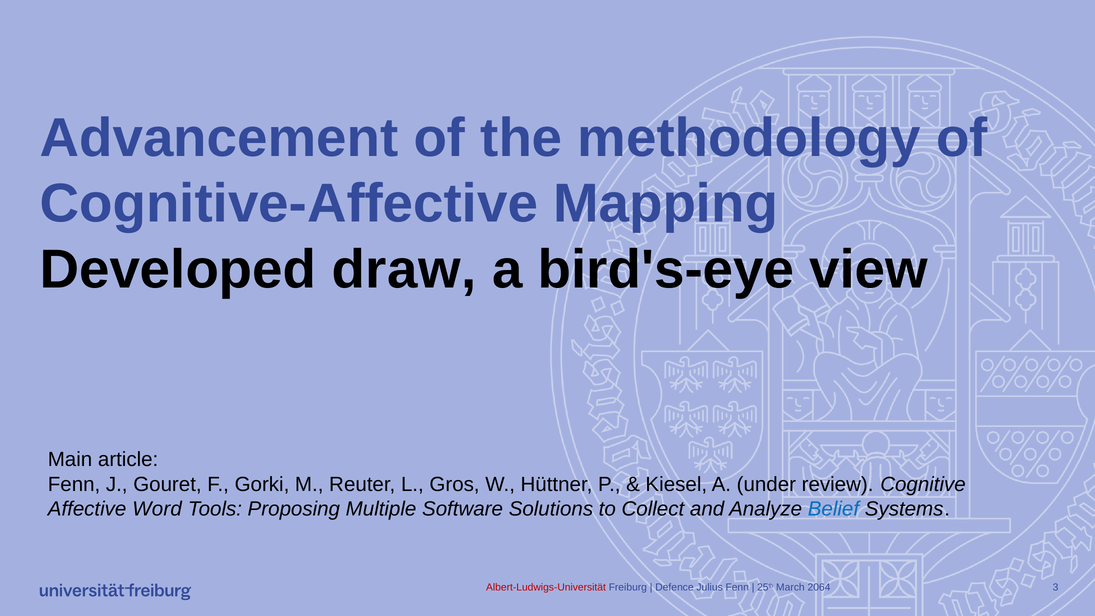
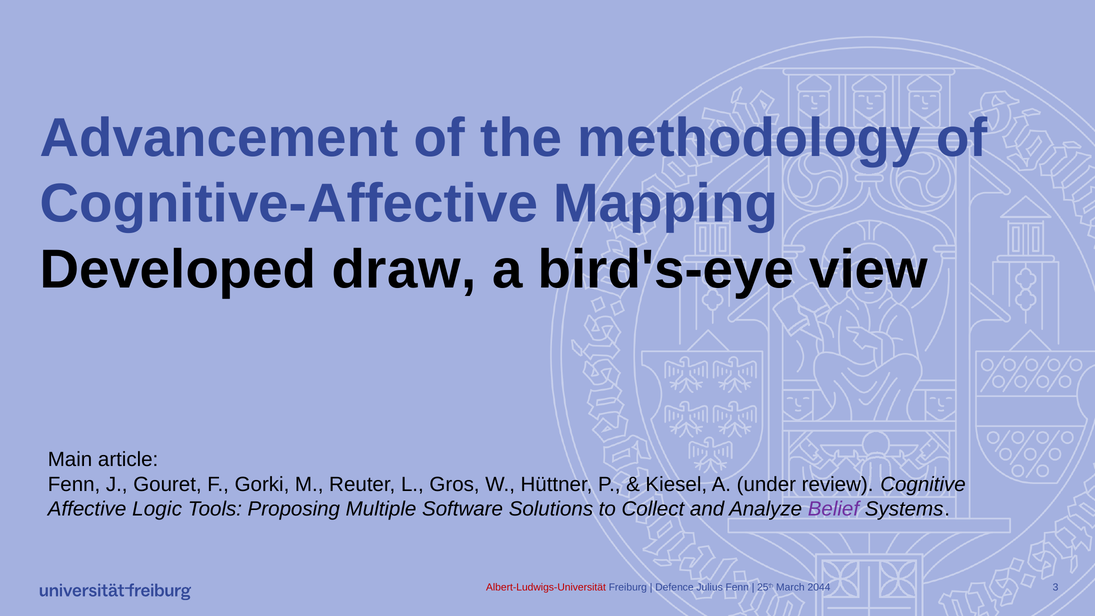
Word: Word -> Logic
Belief colour: blue -> purple
2064: 2064 -> 2044
